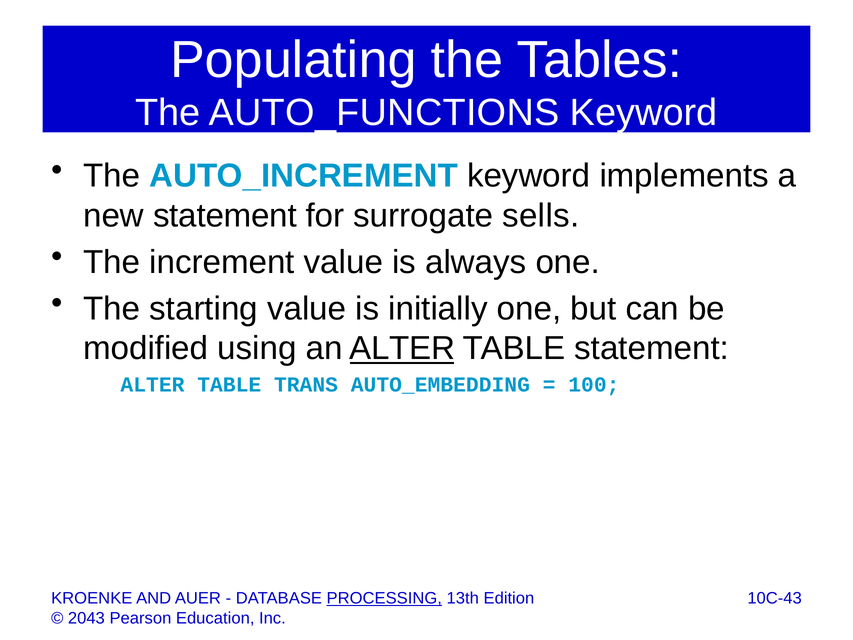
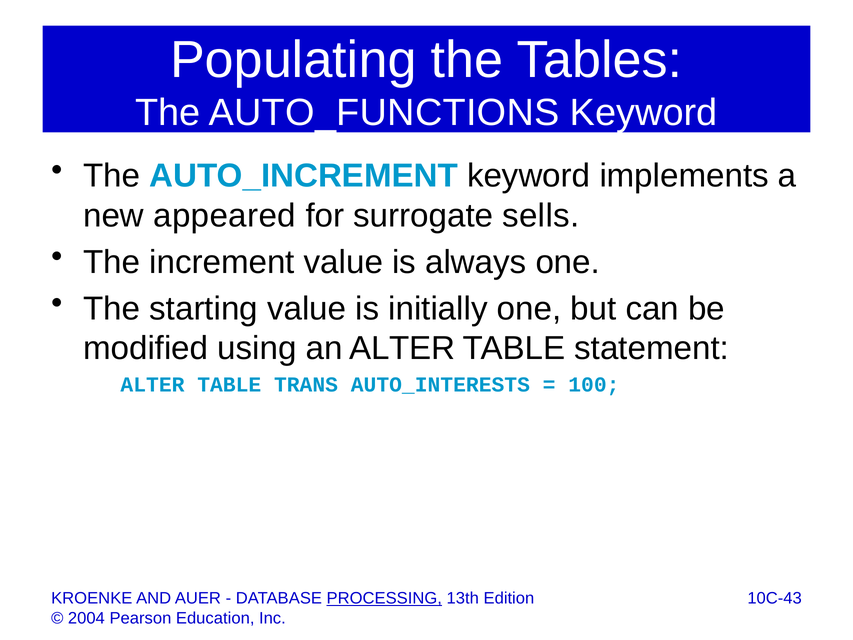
new statement: statement -> appeared
ALTER at (402, 348) underline: present -> none
AUTO_EMBEDDING: AUTO_EMBEDDING -> AUTO_INTERESTS
2043: 2043 -> 2004
